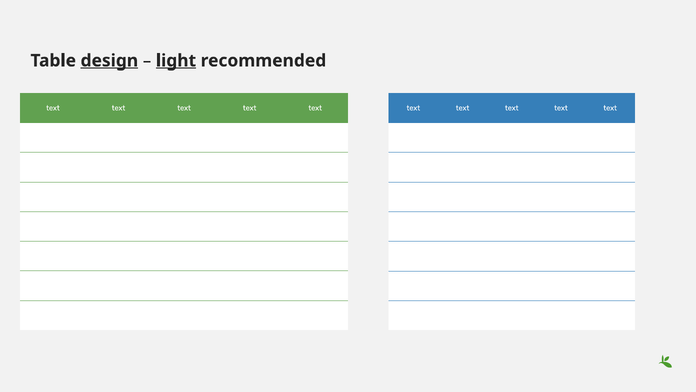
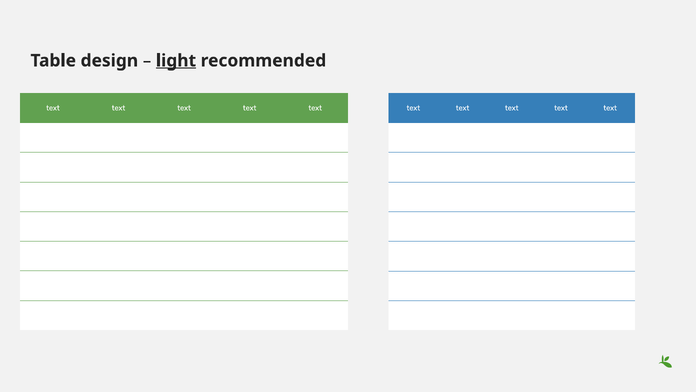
design underline: present -> none
